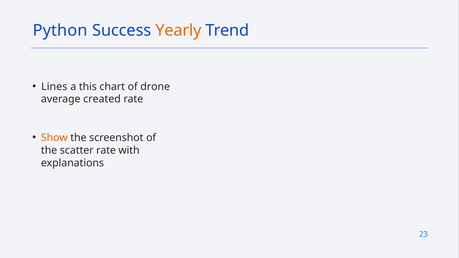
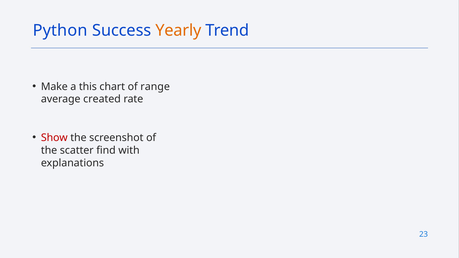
Lines: Lines -> Make
drone: drone -> range
Show colour: orange -> red
scatter rate: rate -> find
